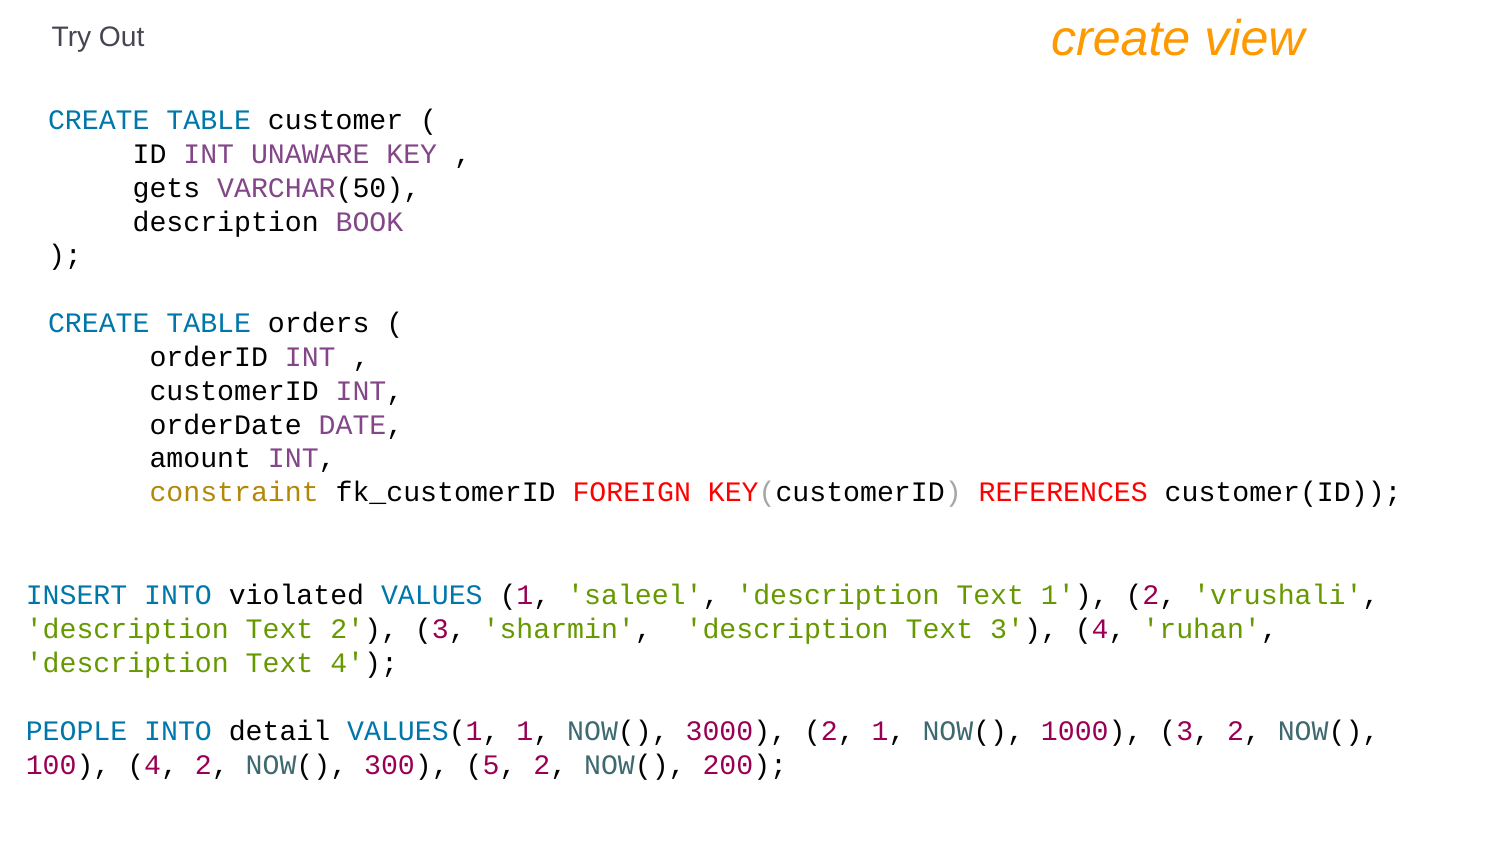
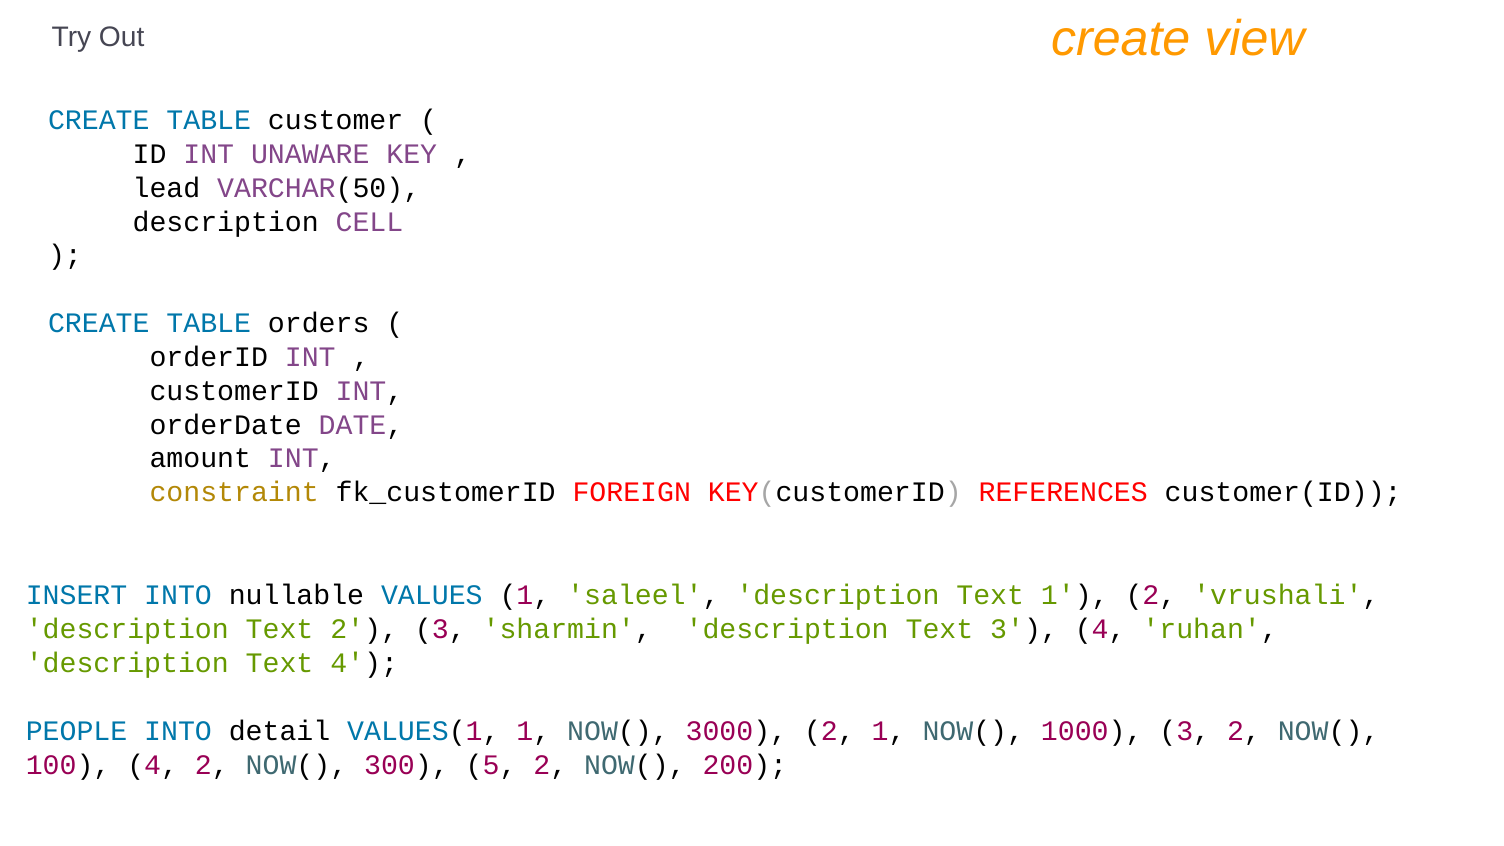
gets: gets -> lead
BOOK: BOOK -> CELL
violated: violated -> nullable
